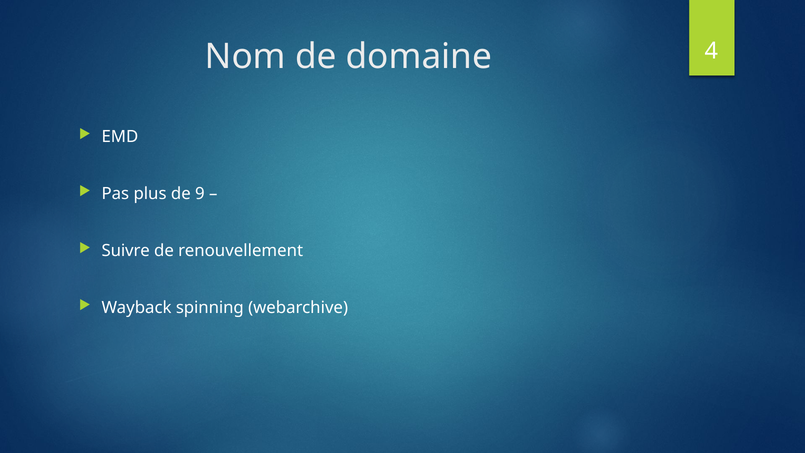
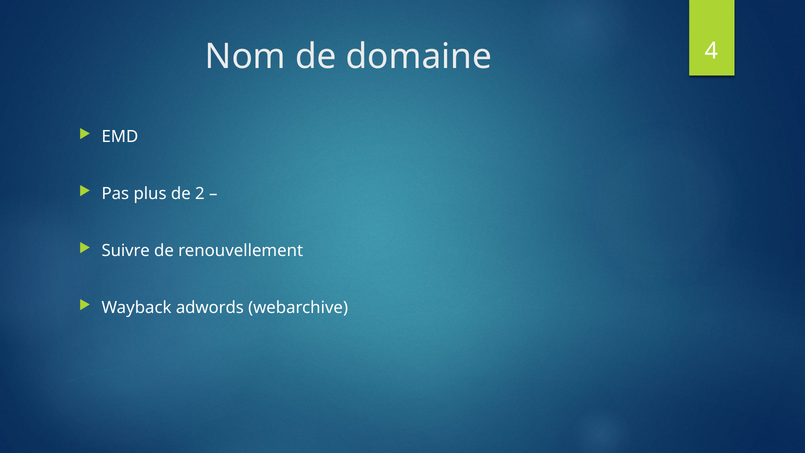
9: 9 -> 2
spinning: spinning -> adwords
